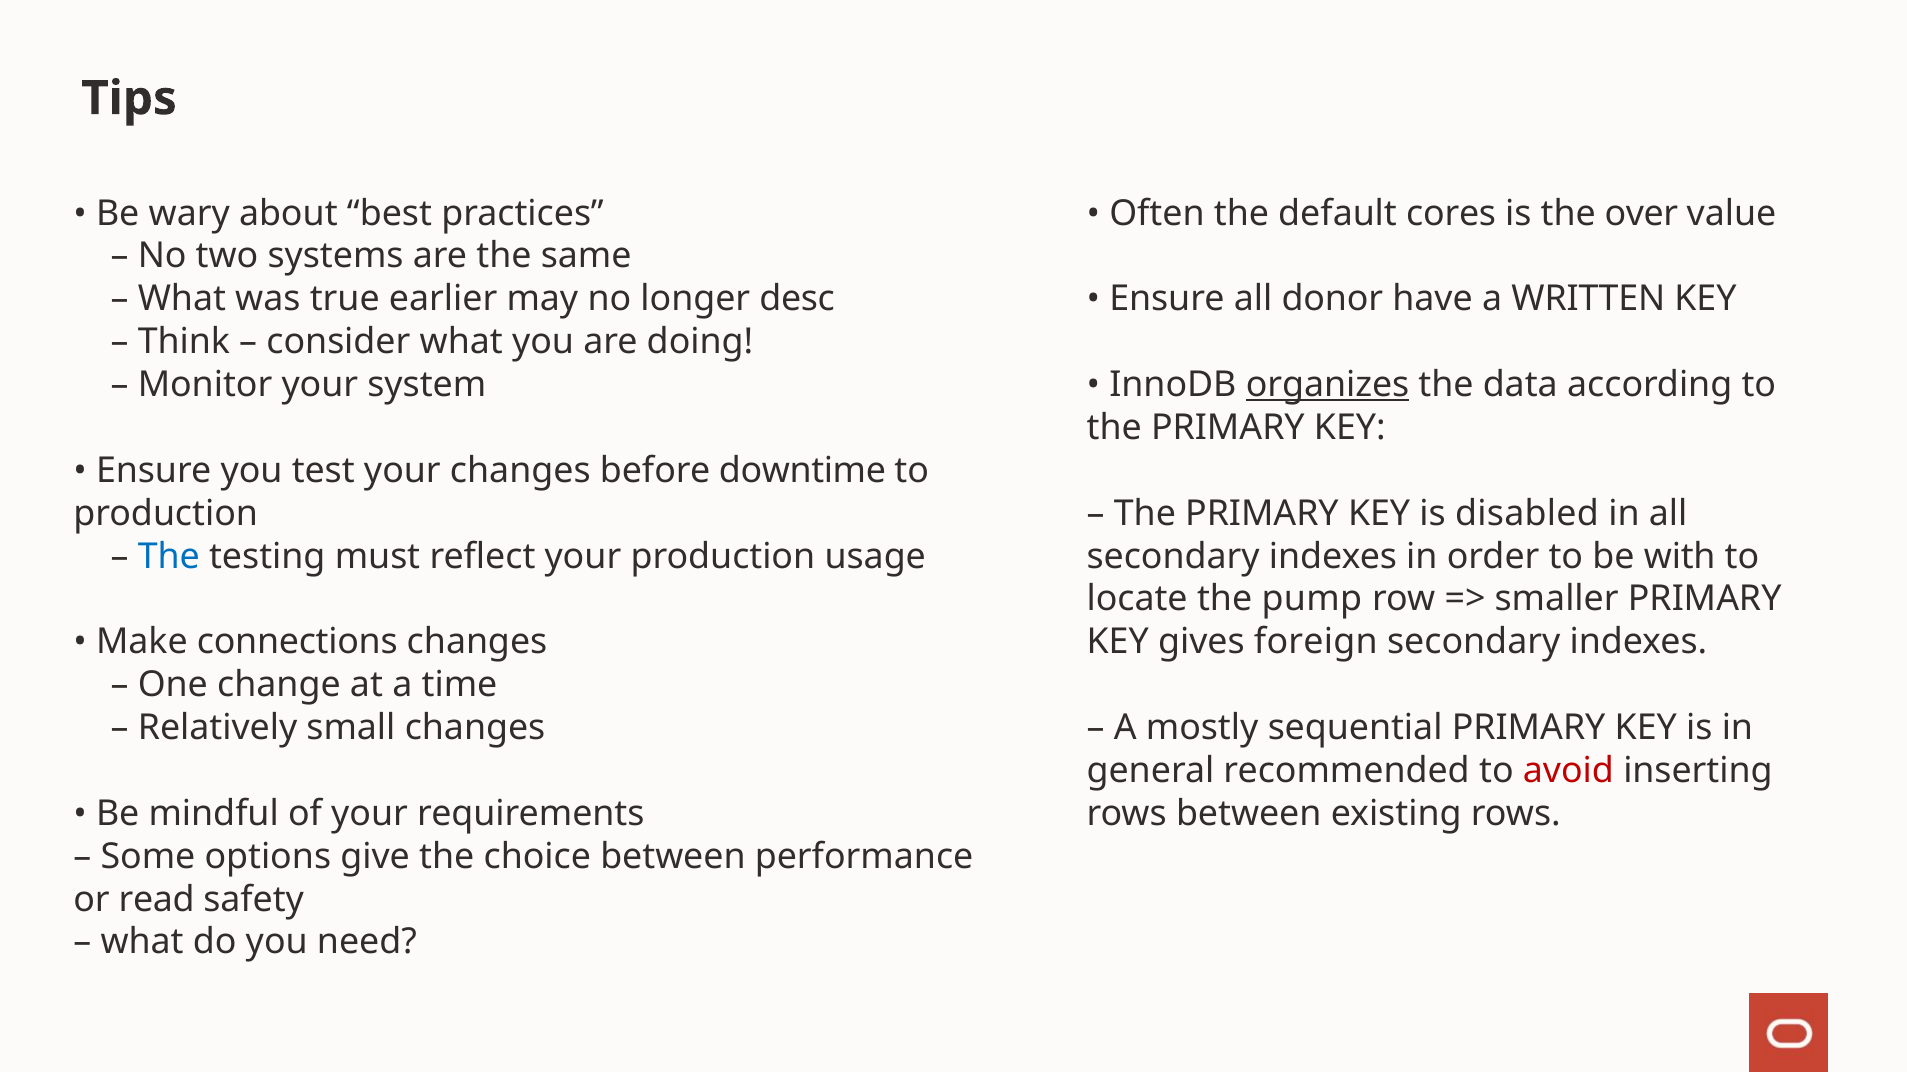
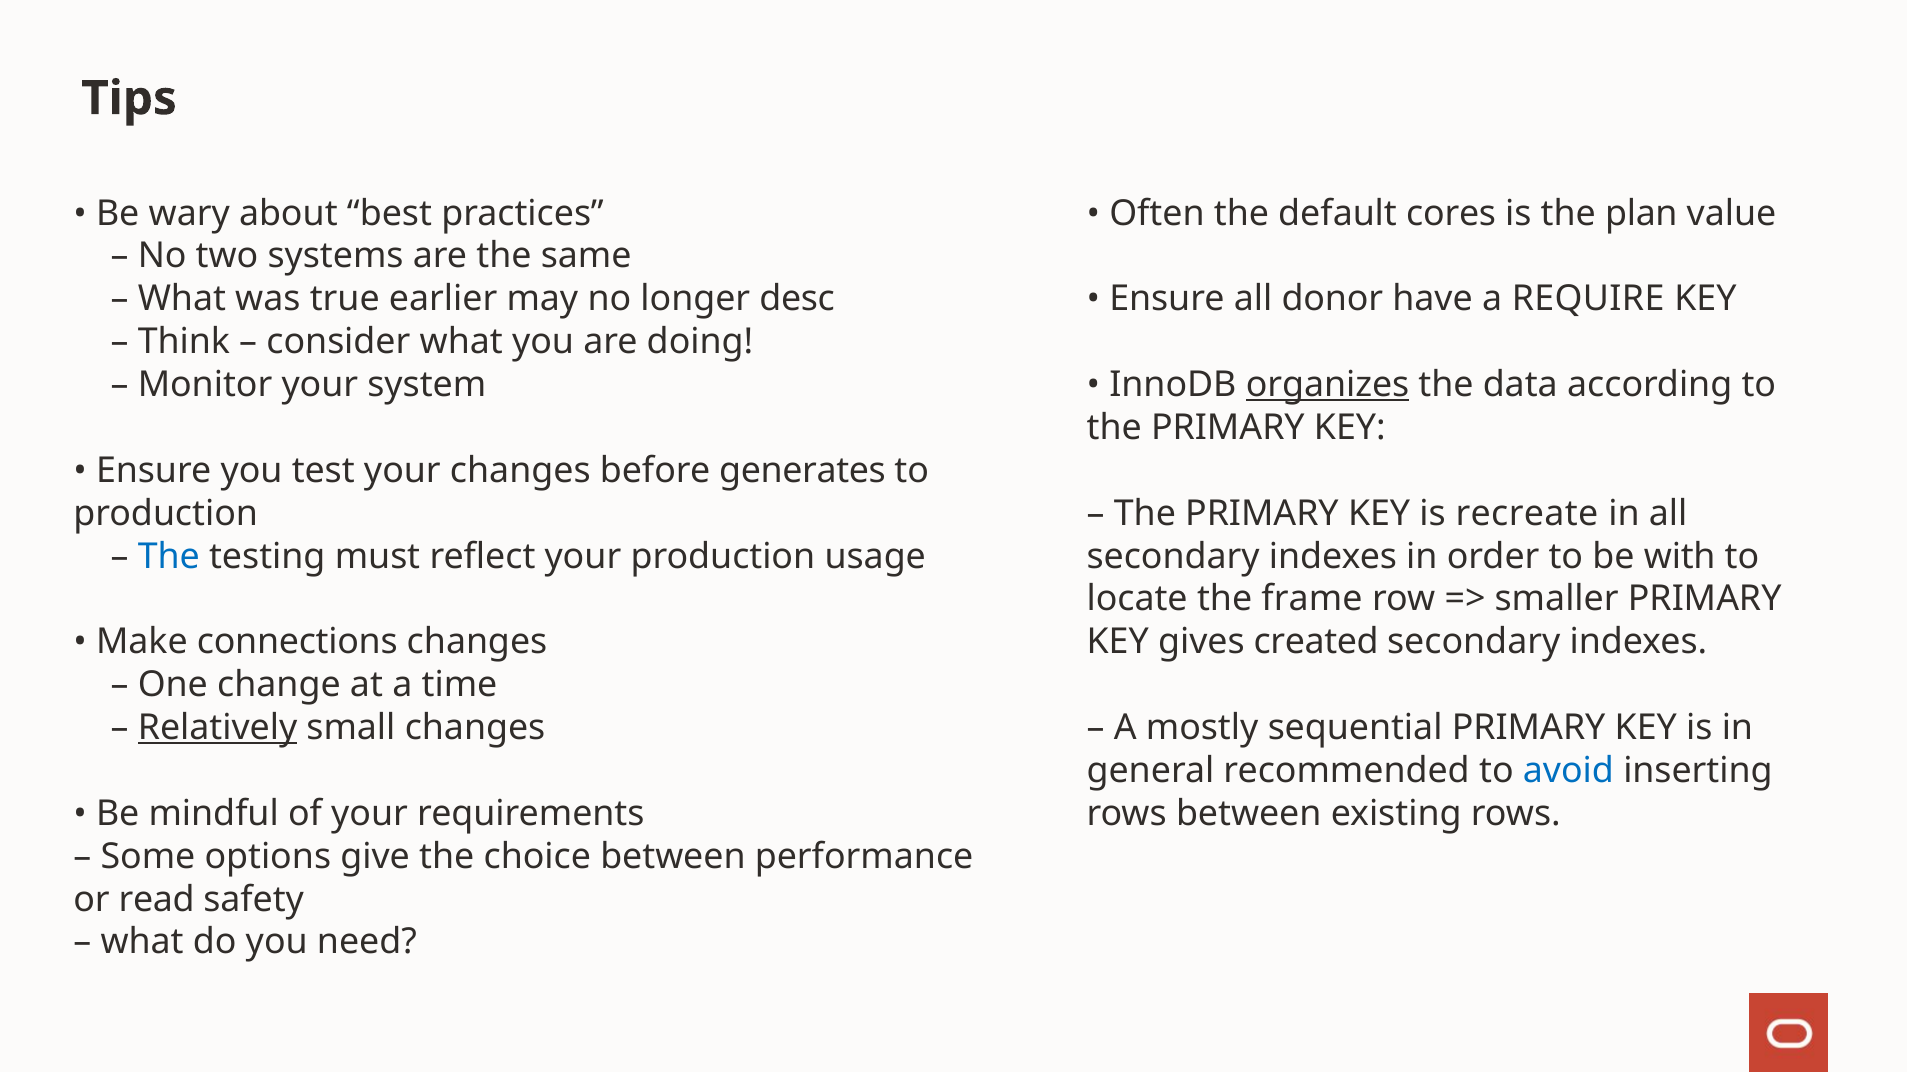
over: over -> plan
WRITTEN: WRITTEN -> REQUIRE
downtime: downtime -> generates
disabled: disabled -> recreate
pump: pump -> frame
foreign: foreign -> created
Relatively underline: none -> present
avoid colour: red -> blue
